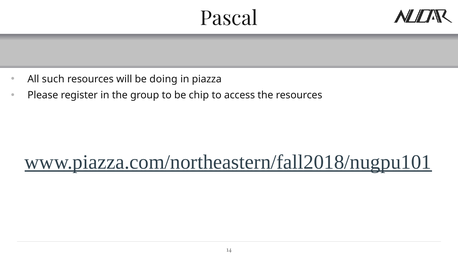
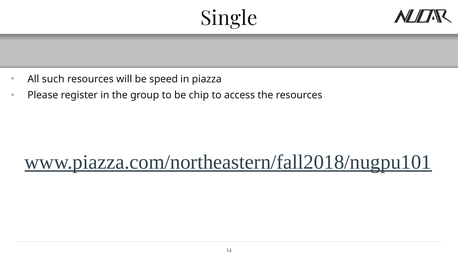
Pascal: Pascal -> Single
doing: doing -> speed
